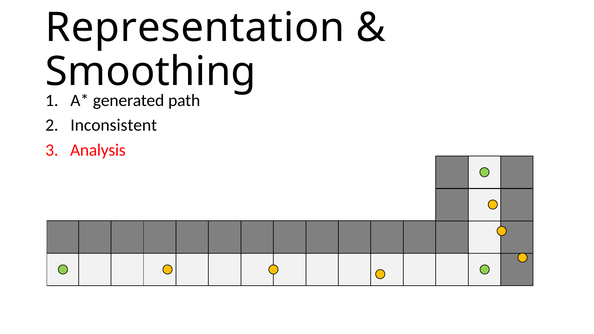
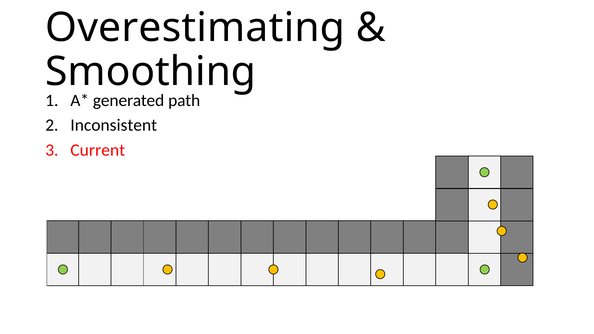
Representation: Representation -> Overestimating
Analysis: Analysis -> Current
